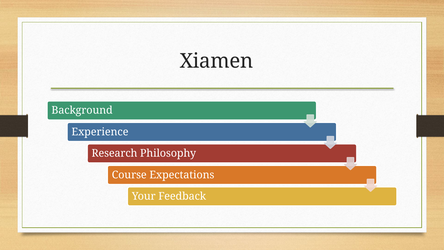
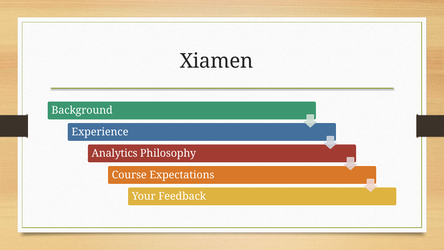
Research: Research -> Analytics
